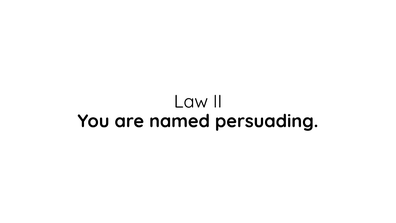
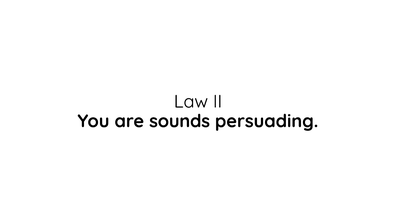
named: named -> sounds
